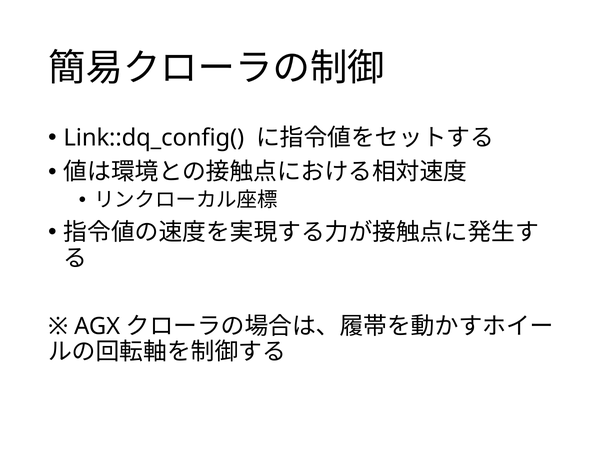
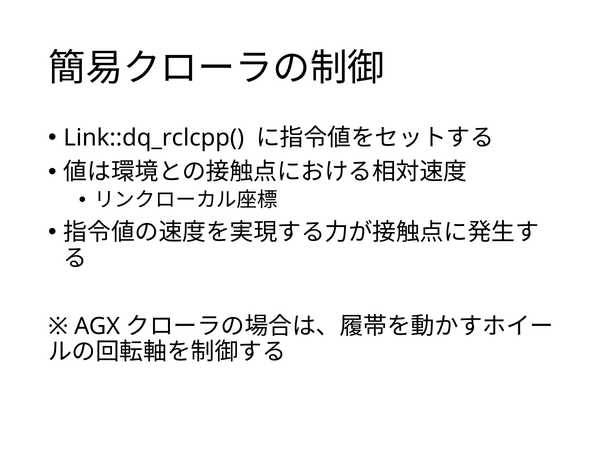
Link::dq_config(: Link::dq_config( -> Link::dq_rclcpp(
